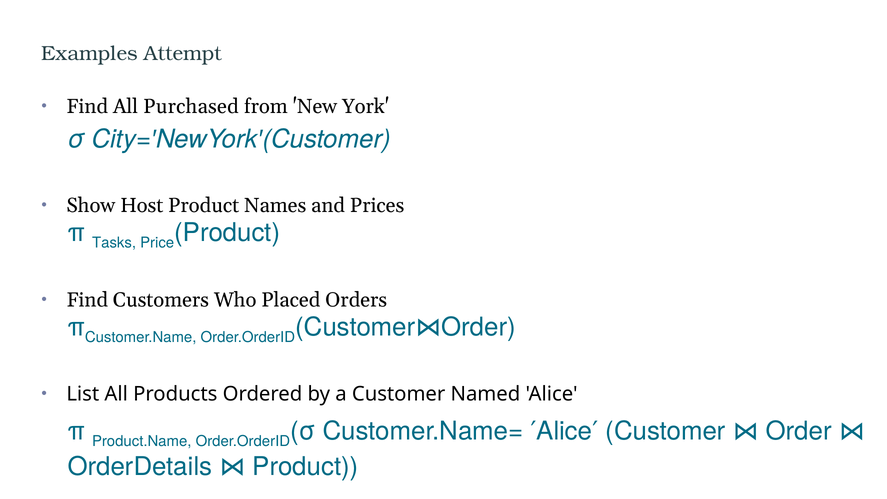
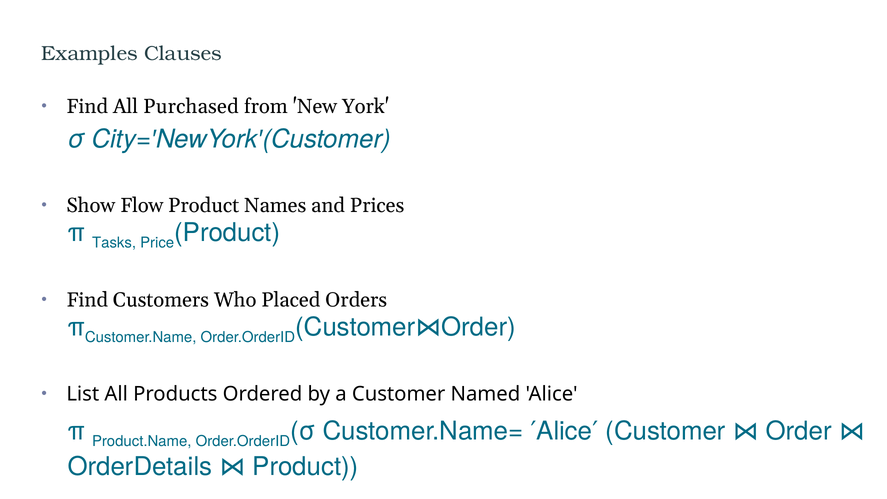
Attempt: Attempt -> Clauses
Host: Host -> Flow
